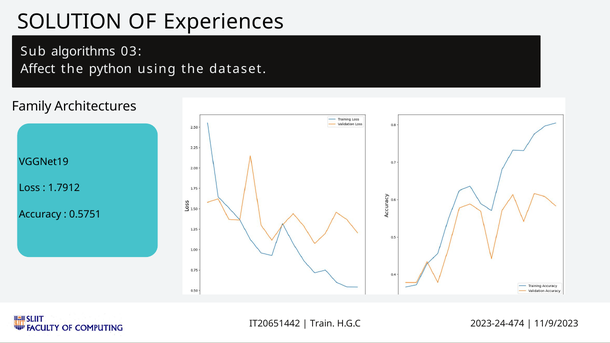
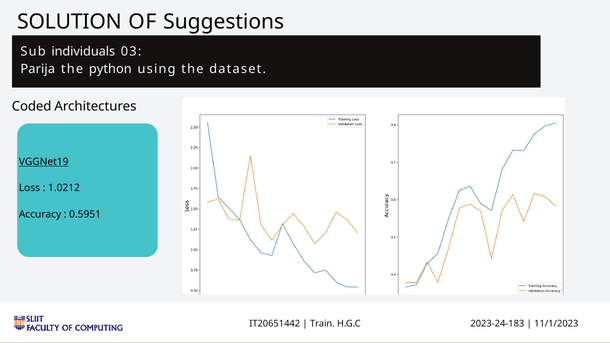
Experiences: Experiences -> Suggestions
algorithms: algorithms -> individuals
Affect: Affect -> Parija
Family: Family -> Coded
VGGNet19 underline: none -> present
1.7912: 1.7912 -> 1.0212
0.5751: 0.5751 -> 0.5951
2023-24-474: 2023-24-474 -> 2023-24-183
11/9/2023: 11/9/2023 -> 11/1/2023
